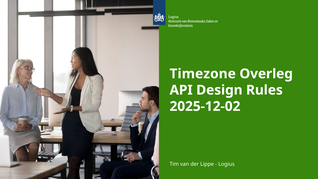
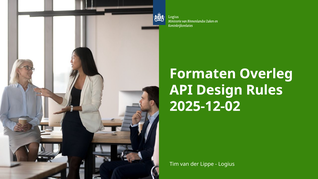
Timezone: Timezone -> Formaten
